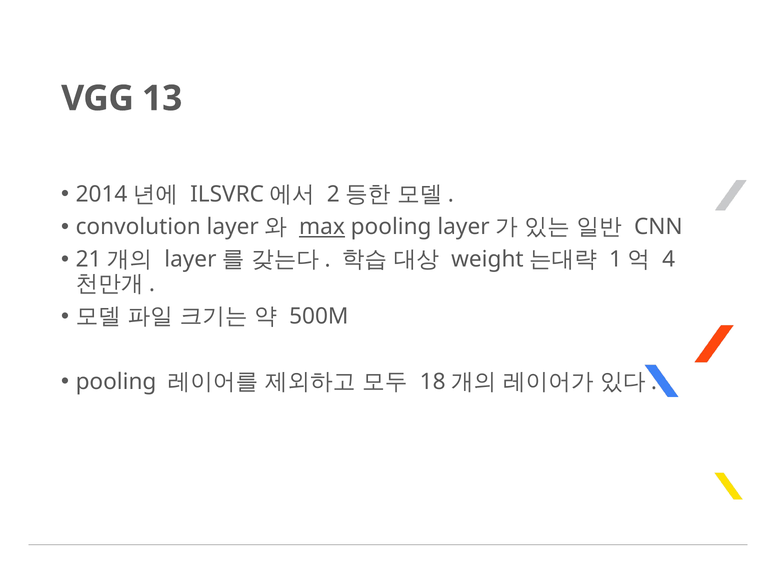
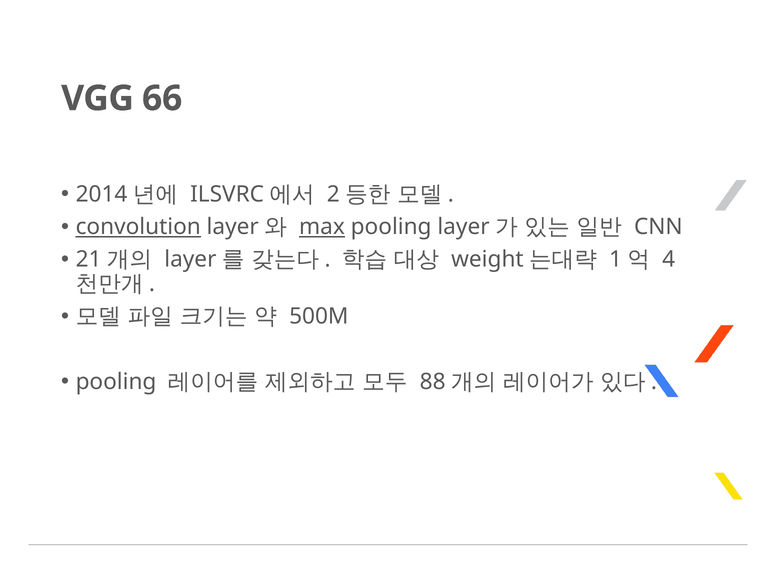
13: 13 -> 66
convolution underline: none -> present
18: 18 -> 88
